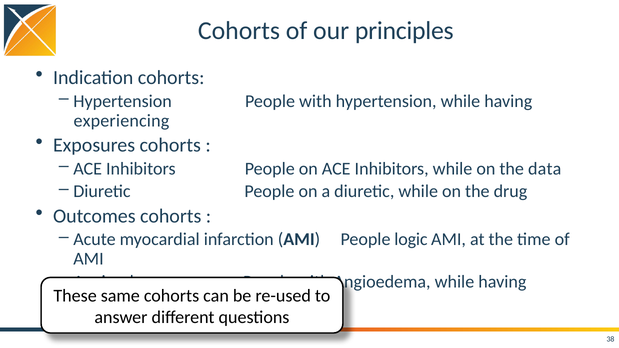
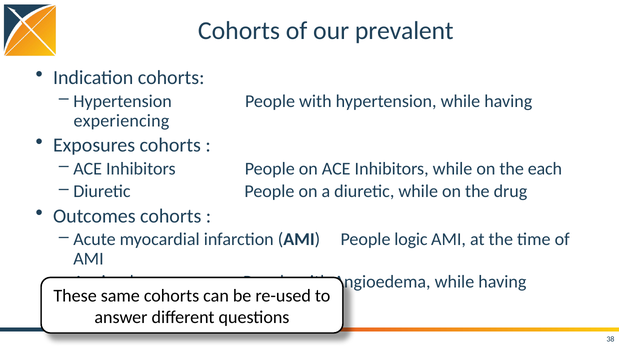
principles: principles -> prevalent
data: data -> each
